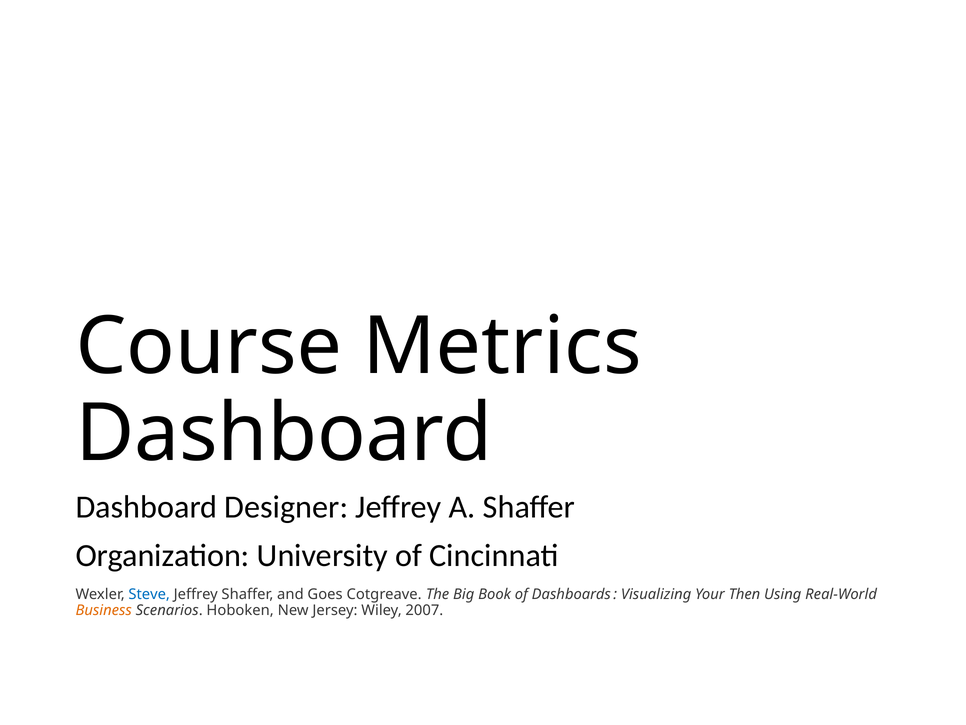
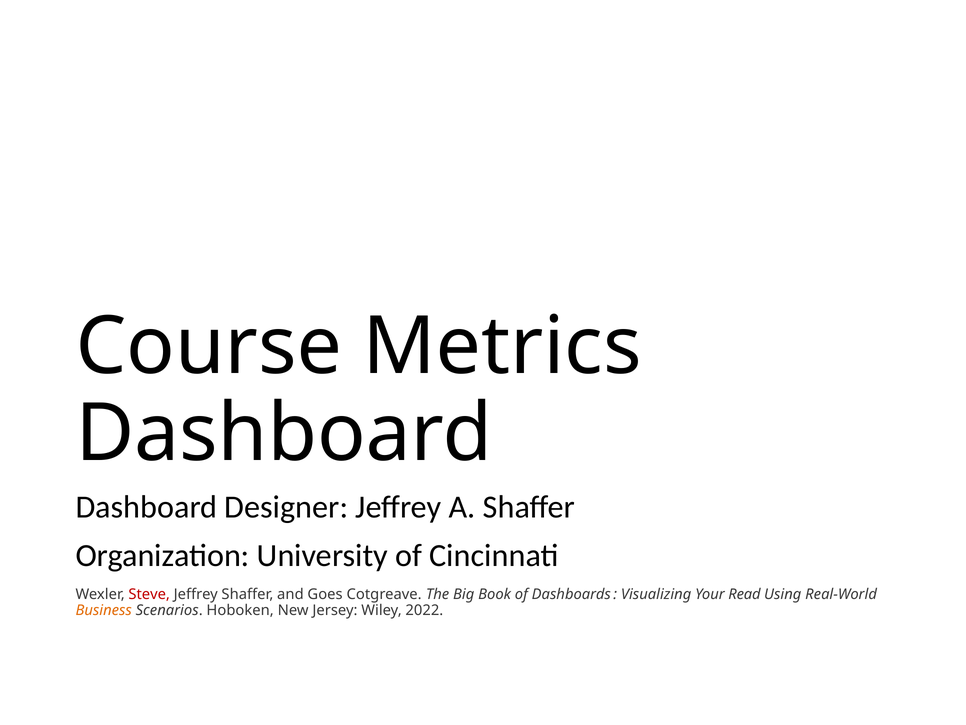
Steve colour: blue -> red
Then: Then -> Read
2007: 2007 -> 2022
